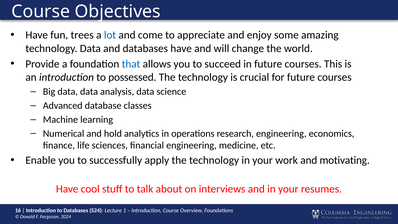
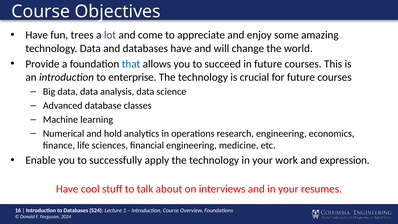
lot colour: blue -> purple
possessed: possessed -> enterprise
motivating: motivating -> expression
